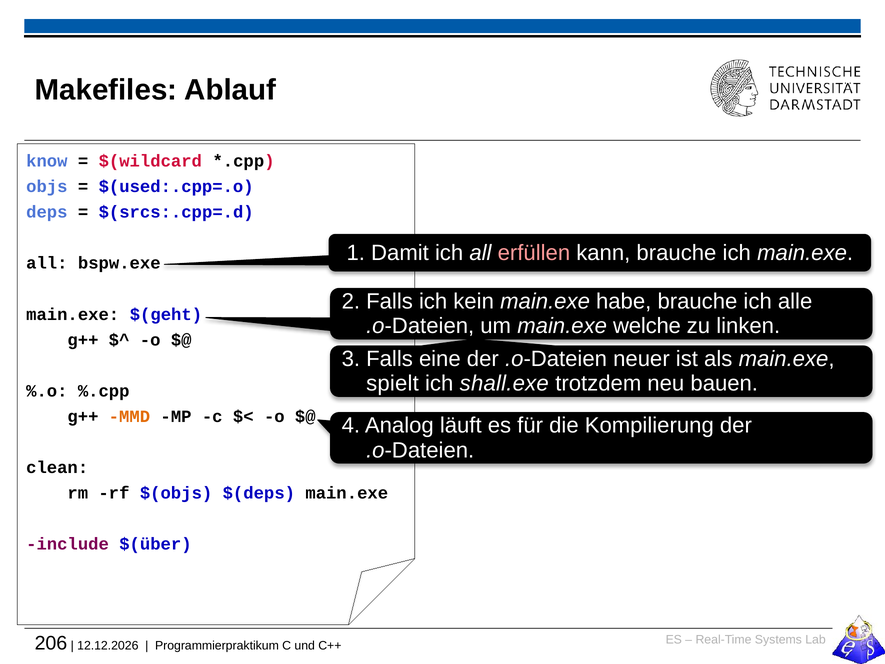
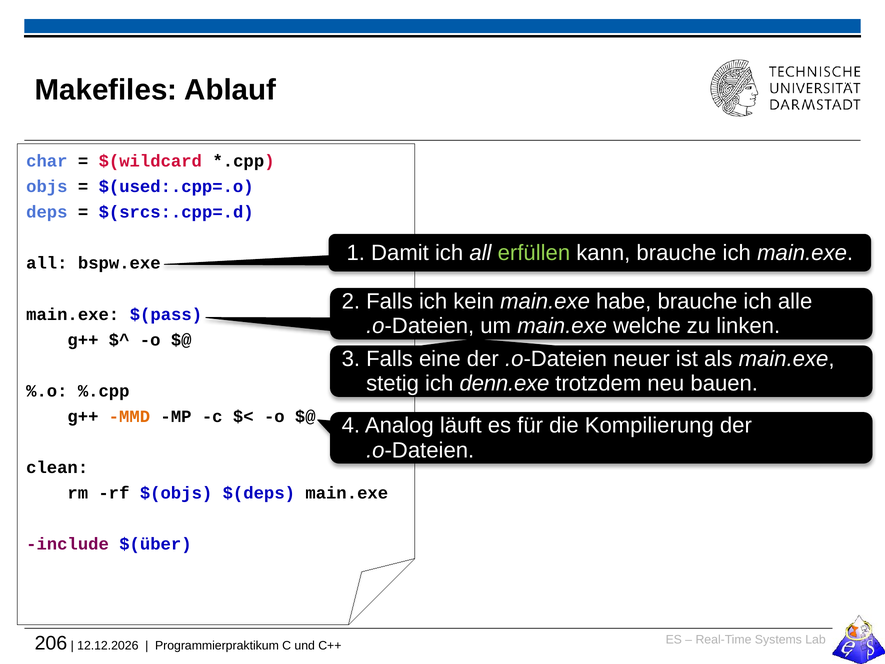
know: know -> char
erfüllen colour: pink -> light green
$(geht: $(geht -> $(pass
spielt: spielt -> stetig
shall.exe: shall.exe -> denn.exe
